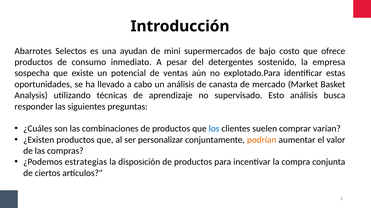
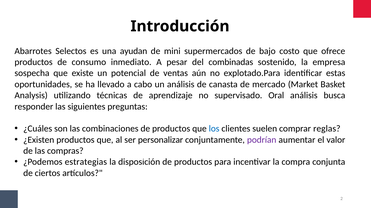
detergentes: detergentes -> combinadas
Esto: Esto -> Oral
varían: varían -> reglas
podrían colour: orange -> purple
